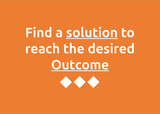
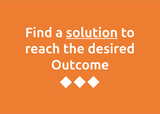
Outcome underline: present -> none
